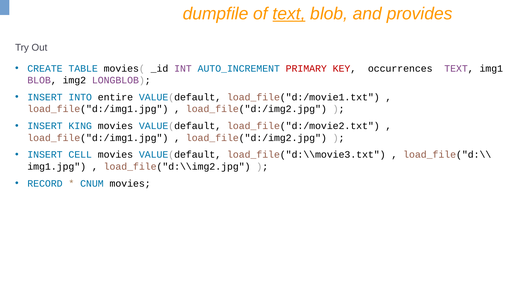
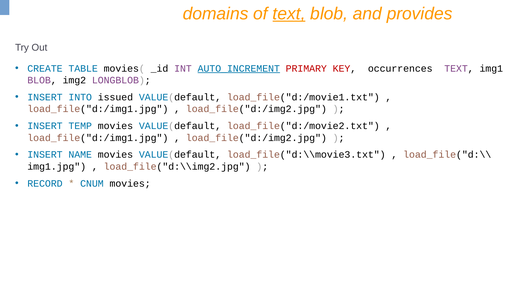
dumpfile: dumpfile -> domains
AUTO_INCREMENT underline: none -> present
entire: entire -> issued
KING: KING -> TEMP
CELL: CELL -> NAME
